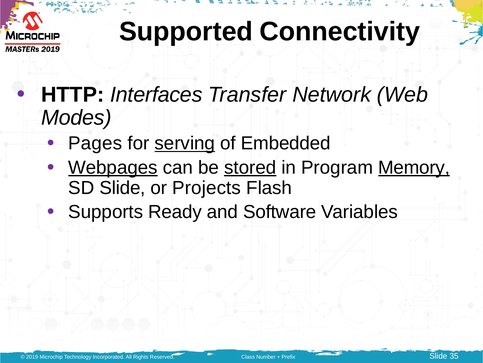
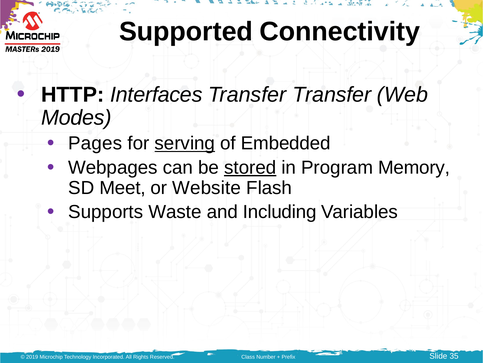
Transfer Network: Network -> Transfer
Webpages underline: present -> none
Memory underline: present -> none
SD Slide: Slide -> Meet
Projects: Projects -> Website
Ready: Ready -> Waste
Software: Software -> Including
